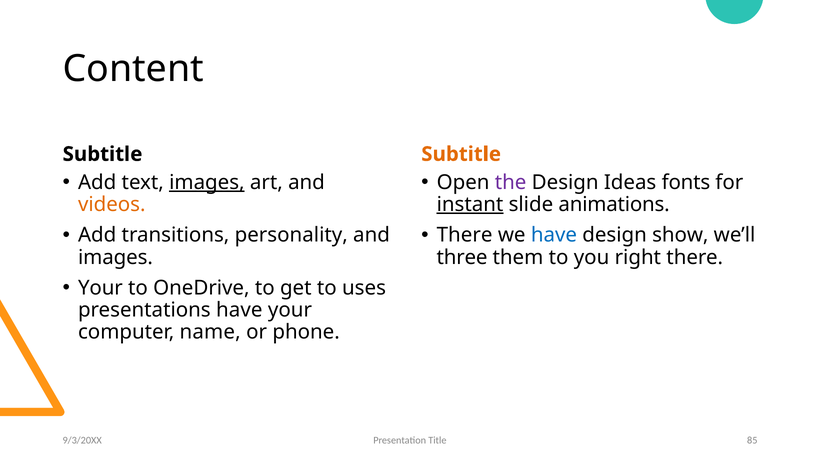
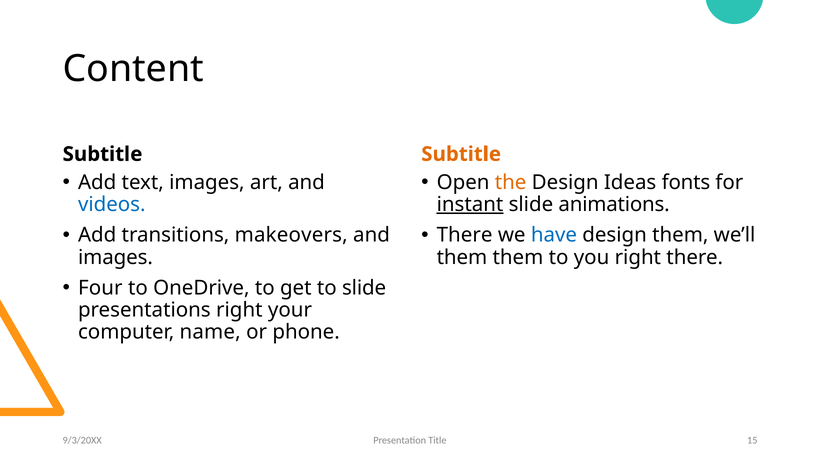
images at (207, 183) underline: present -> none
the colour: purple -> orange
videos colour: orange -> blue
personality: personality -> makeovers
design show: show -> them
three at (462, 257): three -> them
Your at (100, 288): Your -> Four
to uses: uses -> slide
presentations have: have -> right
85: 85 -> 15
